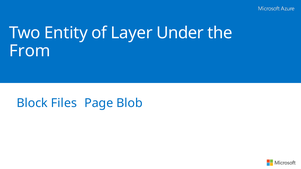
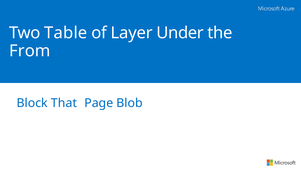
Entity: Entity -> Table
Files: Files -> That
